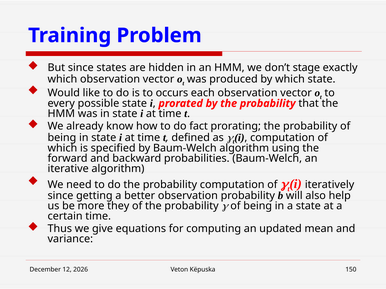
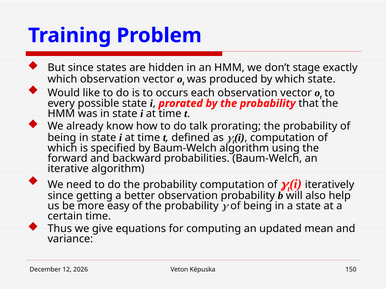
fact: fact -> talk
they: they -> easy
